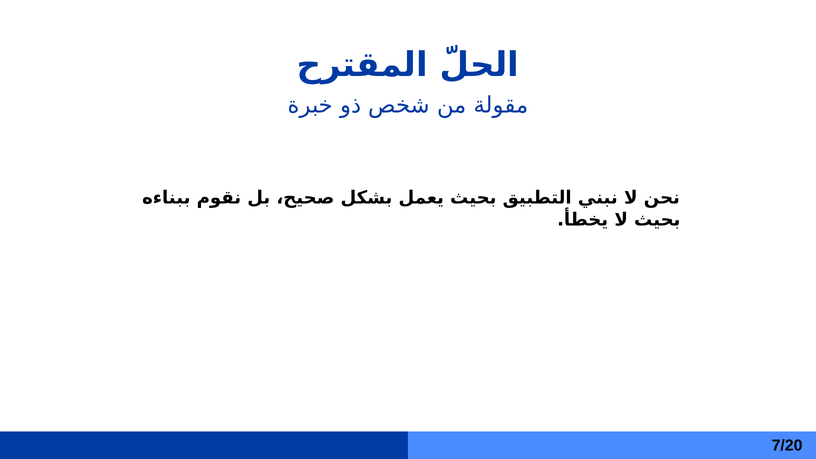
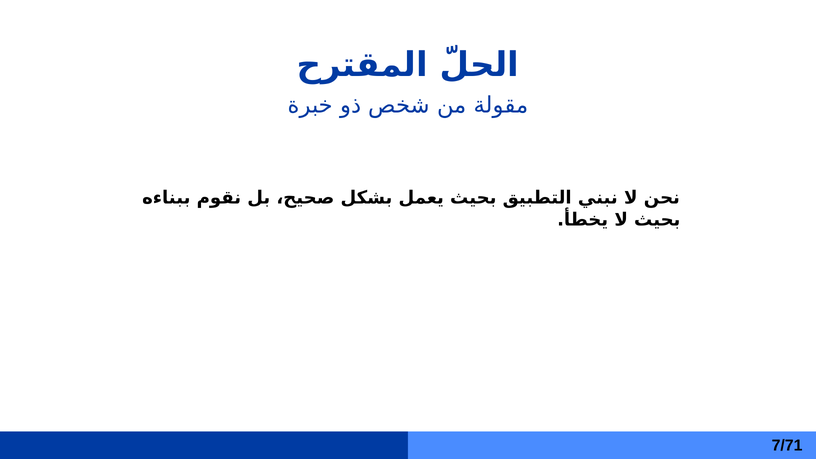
7/20: 7/20 -> 7/71
